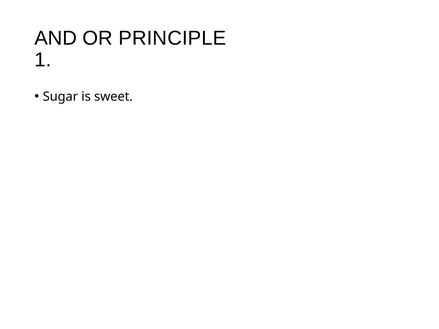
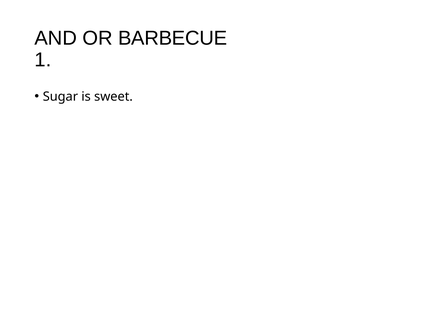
PRINCIPLE: PRINCIPLE -> BARBECUE
